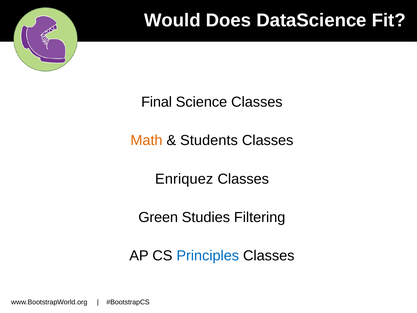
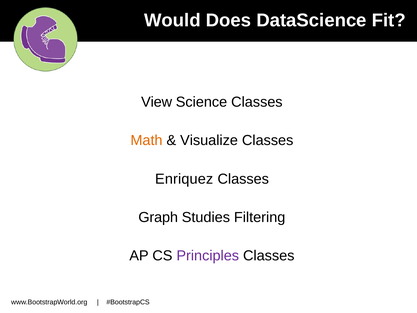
Final: Final -> View
Students: Students -> Visualize
Green: Green -> Graph
Principles colour: blue -> purple
